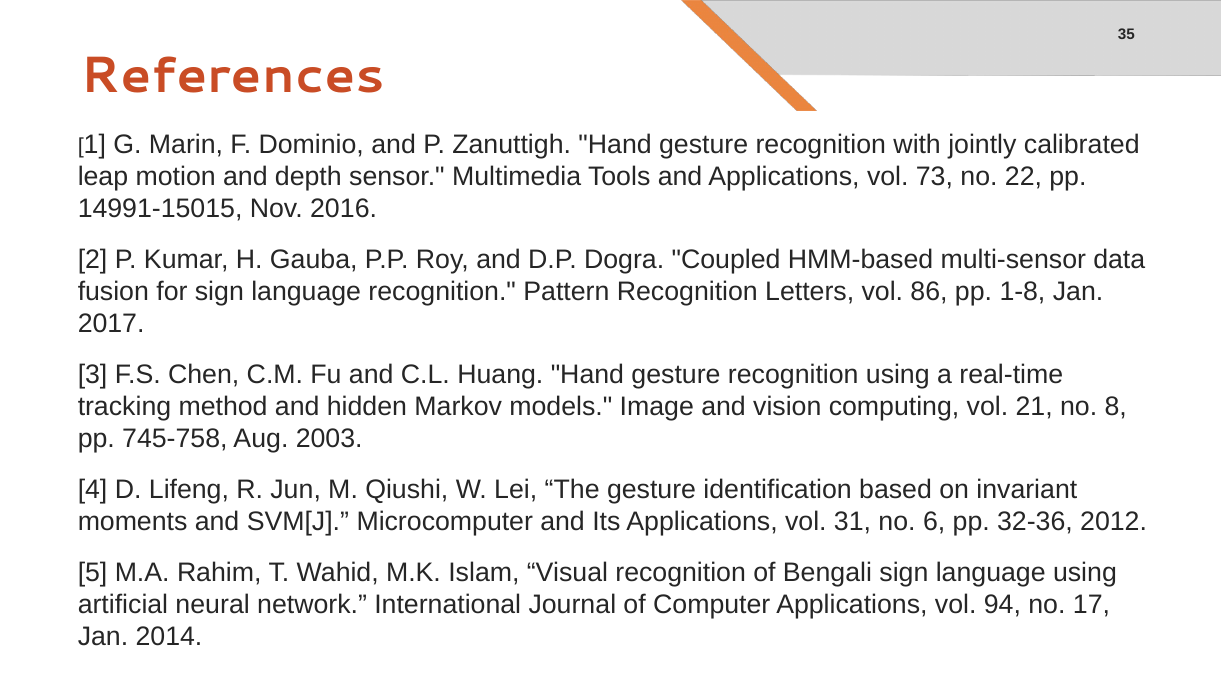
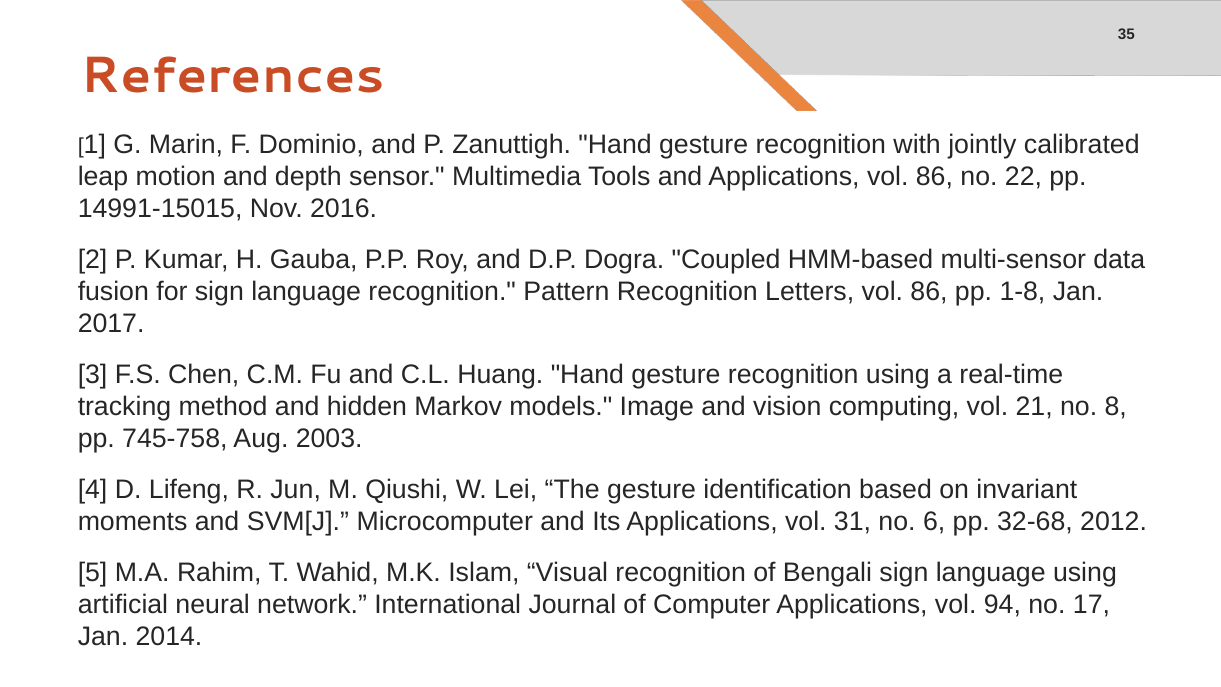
Applications vol 73: 73 -> 86
32-36: 32-36 -> 32-68
